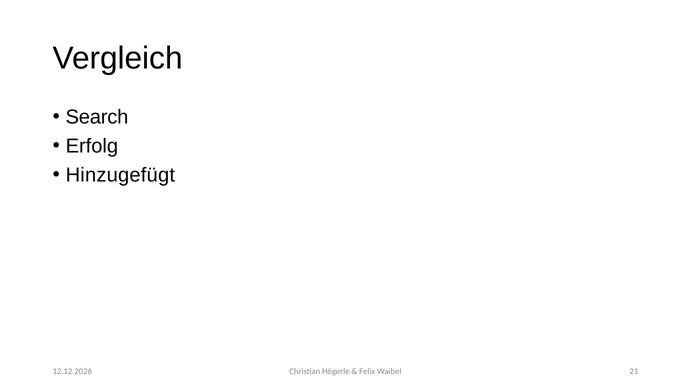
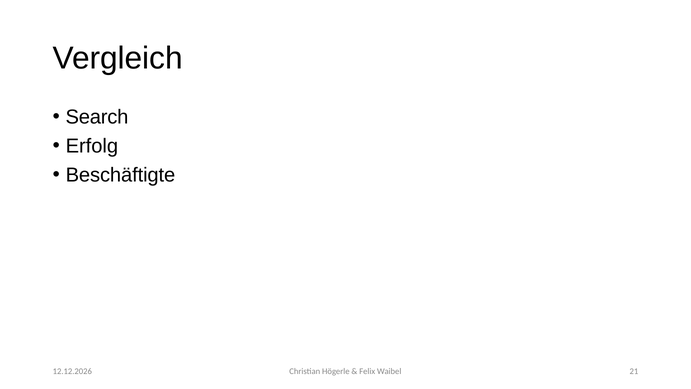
Hinzugefügt: Hinzugefügt -> Beschäftigte
